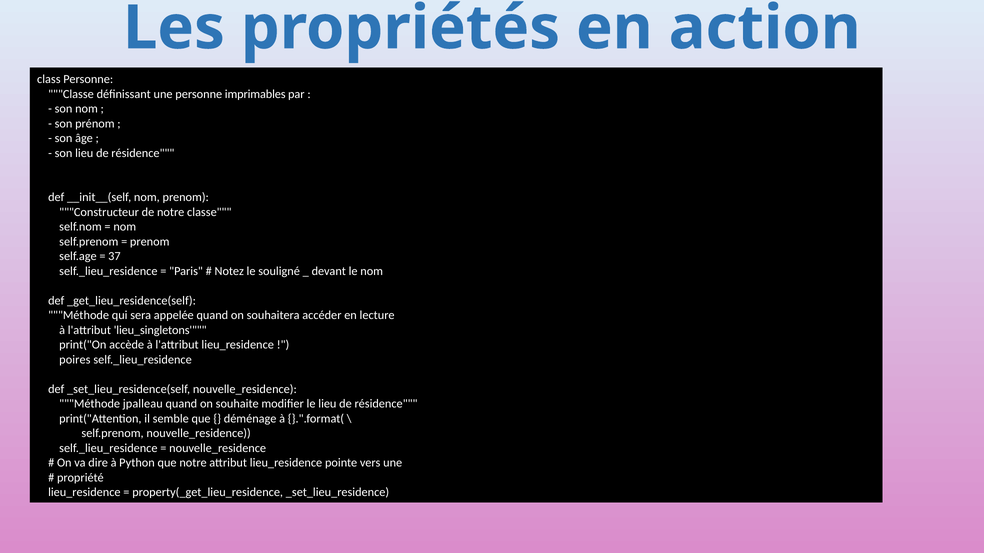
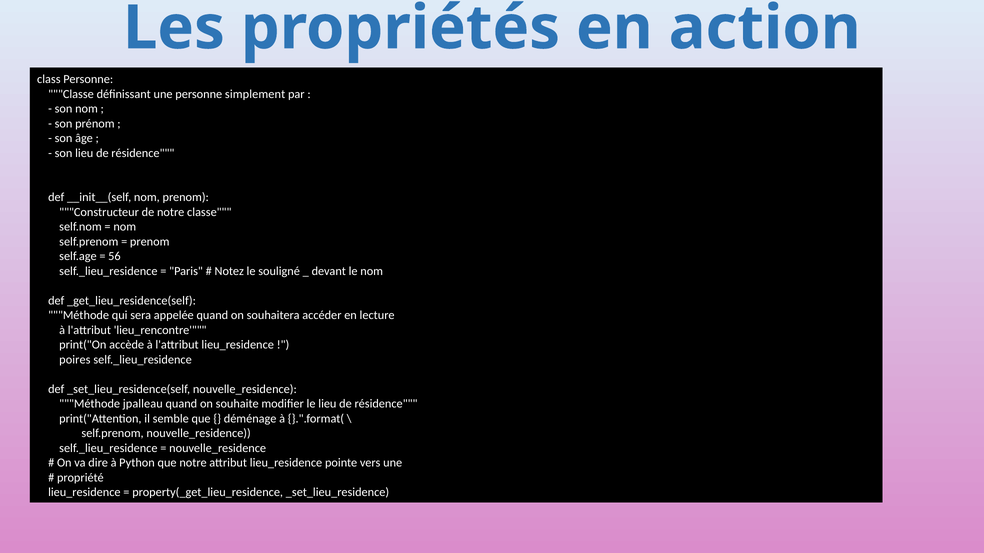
imprimables: imprimables -> simplement
37: 37 -> 56
lieu_singletons: lieu_singletons -> lieu_rencontre
